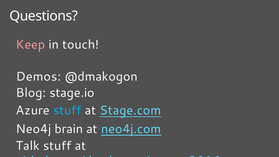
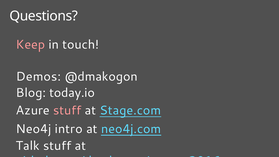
stage.io: stage.io -> today.io
stuff at (67, 110) colour: light blue -> pink
brain: brain -> intro
